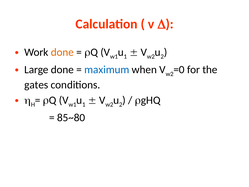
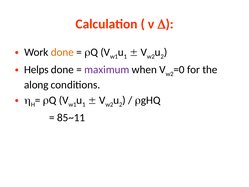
Large: Large -> Helps
maximum colour: blue -> purple
gates: gates -> along
85~80: 85~80 -> 85~11
